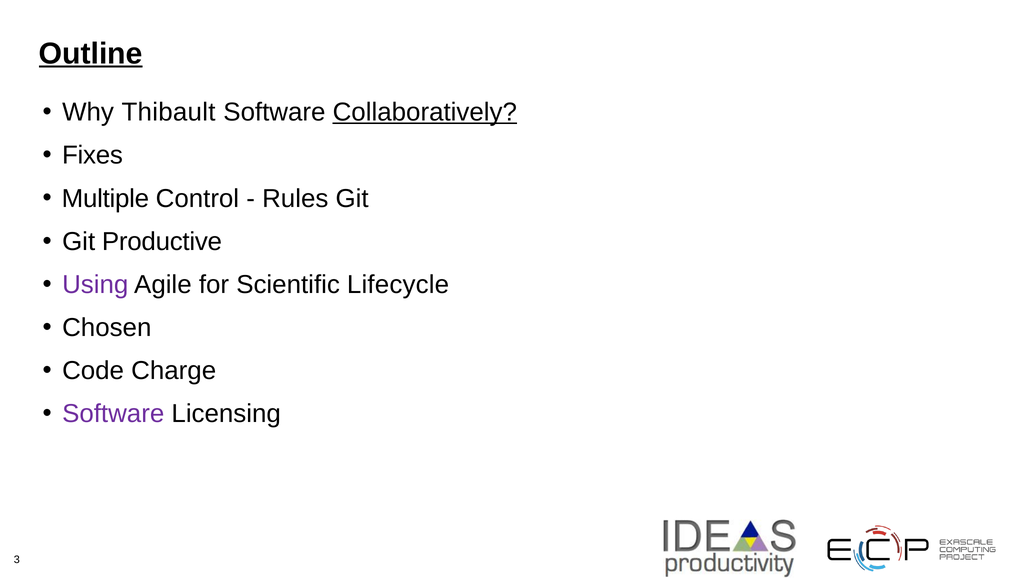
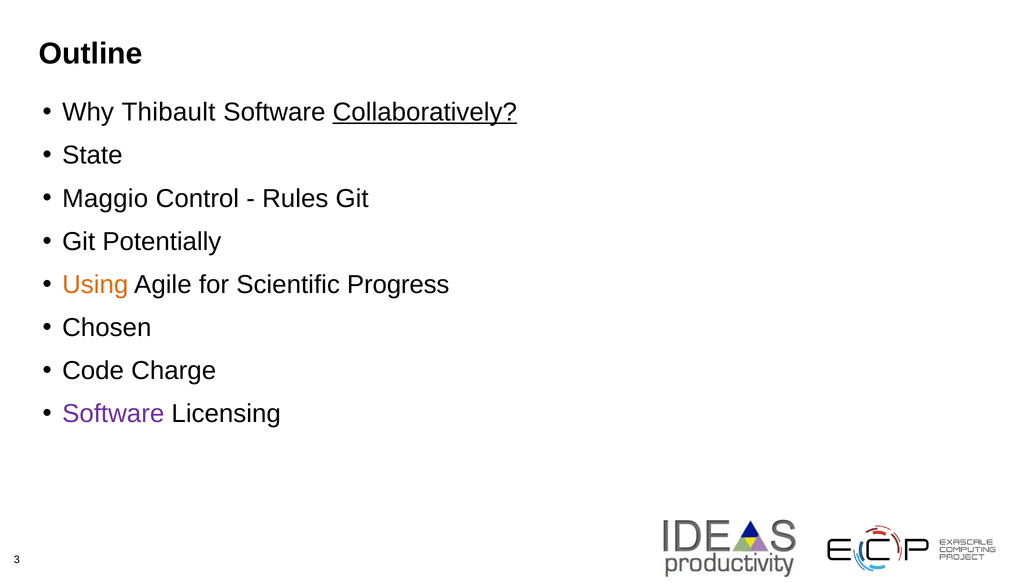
Outline underline: present -> none
Fixes: Fixes -> State
Multiple: Multiple -> Maggio
Productive: Productive -> Potentially
Using colour: purple -> orange
Lifecycle: Lifecycle -> Progress
